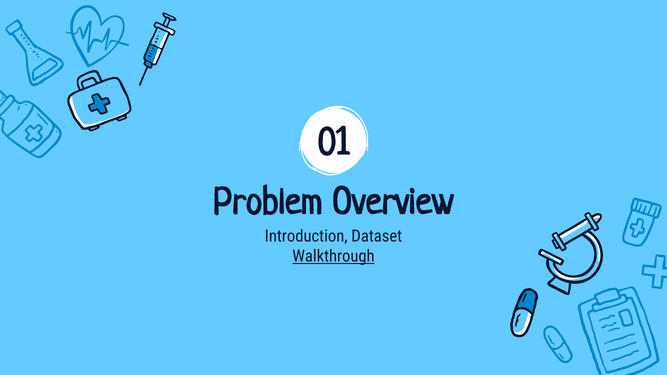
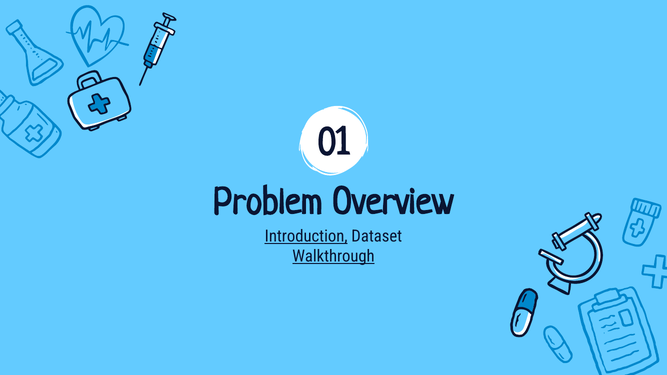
Introduction underline: none -> present
